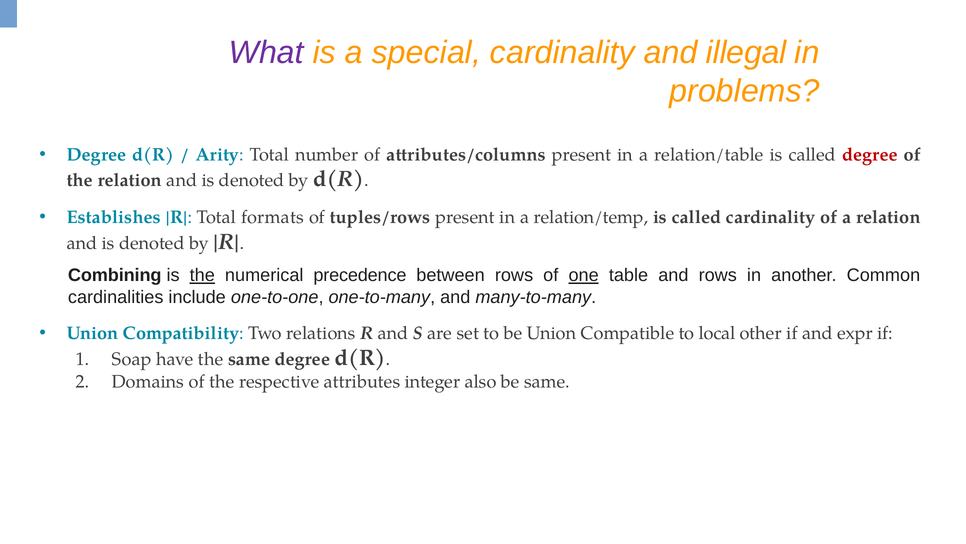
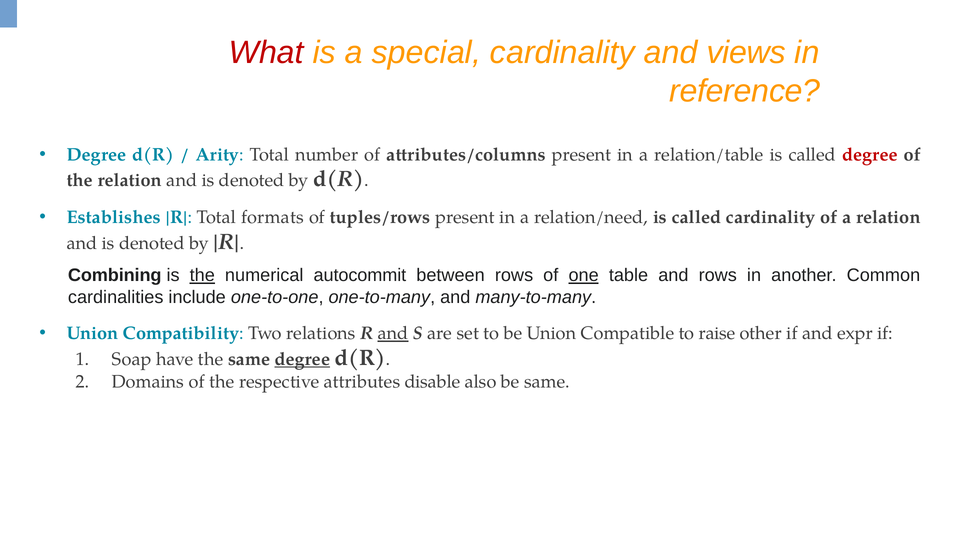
What colour: purple -> red
illegal: illegal -> views
problems: problems -> reference
relation/temp: relation/temp -> relation/need
precedence: precedence -> autocommit
and at (393, 333) underline: none -> present
local: local -> raise
degree at (302, 359) underline: none -> present
integer: integer -> disable
